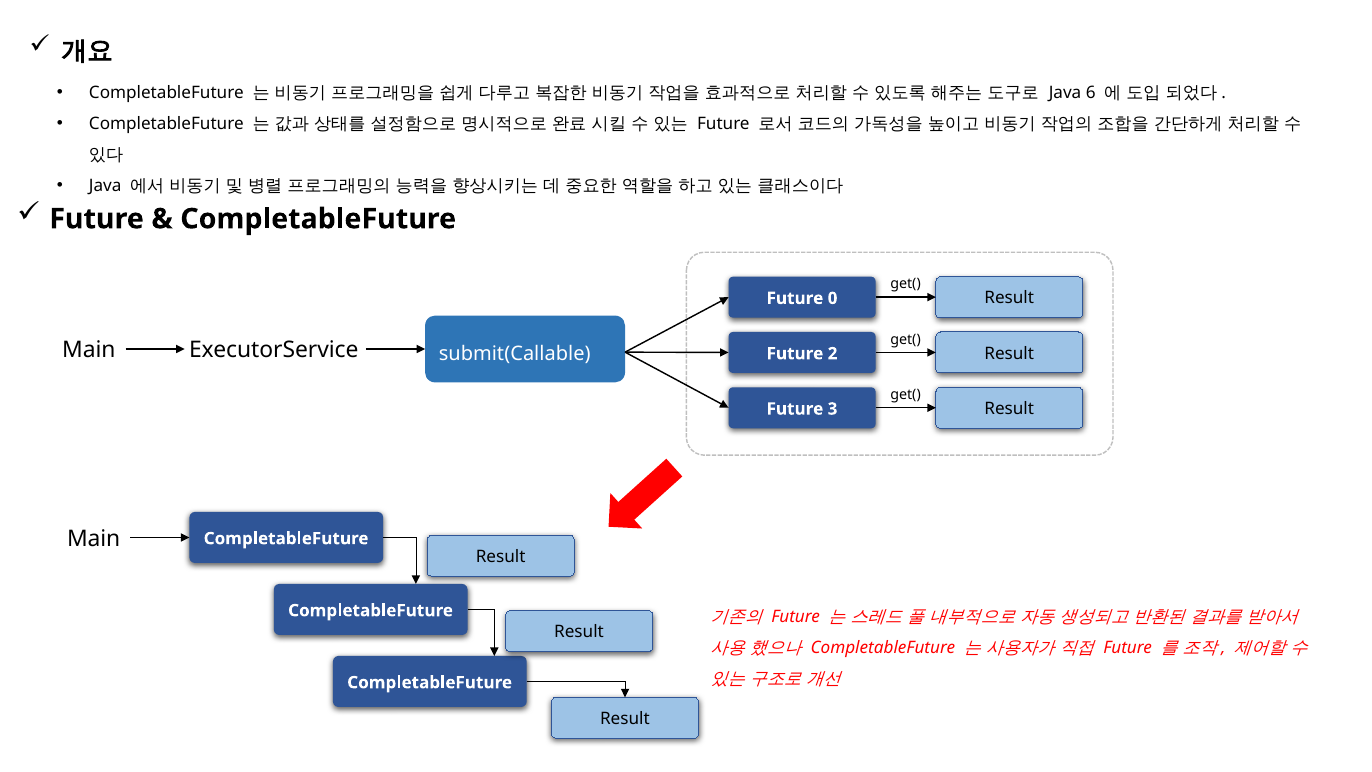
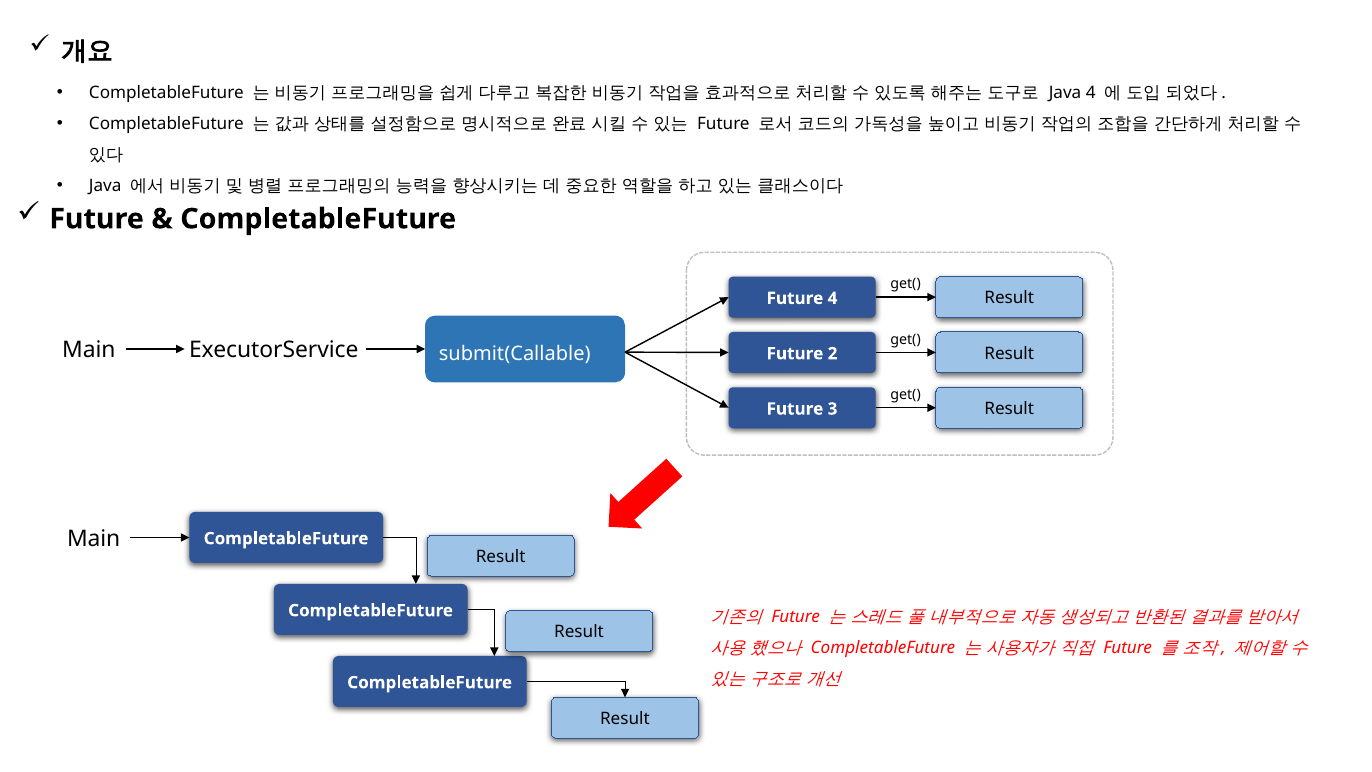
Java 6: 6 -> 4
Future 0: 0 -> 4
